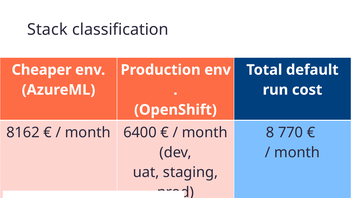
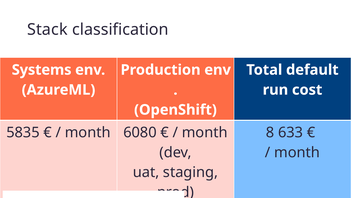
Cheaper: Cheaper -> Systems
8162: 8162 -> 5835
6400: 6400 -> 6080
770: 770 -> 633
